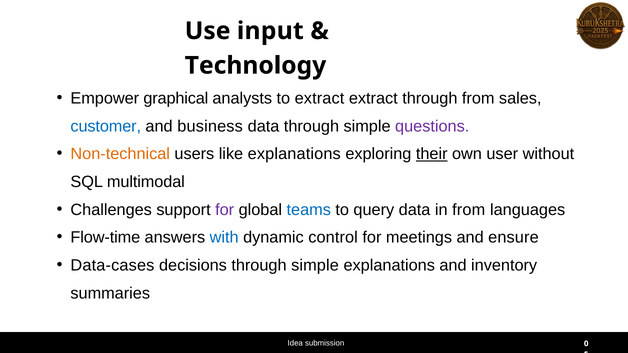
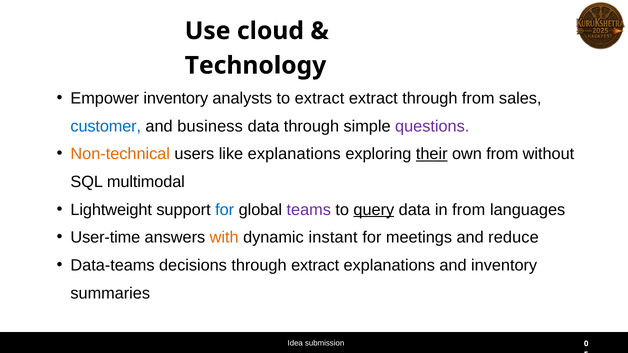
input: input -> cloud
Empower graphical: graphical -> inventory
own user: user -> from
Challenges: Challenges -> Lightweight
for at (225, 210) colour: purple -> blue
teams colour: blue -> purple
query underline: none -> present
Flow-time: Flow-time -> User-time
with colour: blue -> orange
control: control -> instant
ensure: ensure -> reduce
Data-cases: Data-cases -> Data-teams
decisions through simple: simple -> extract
